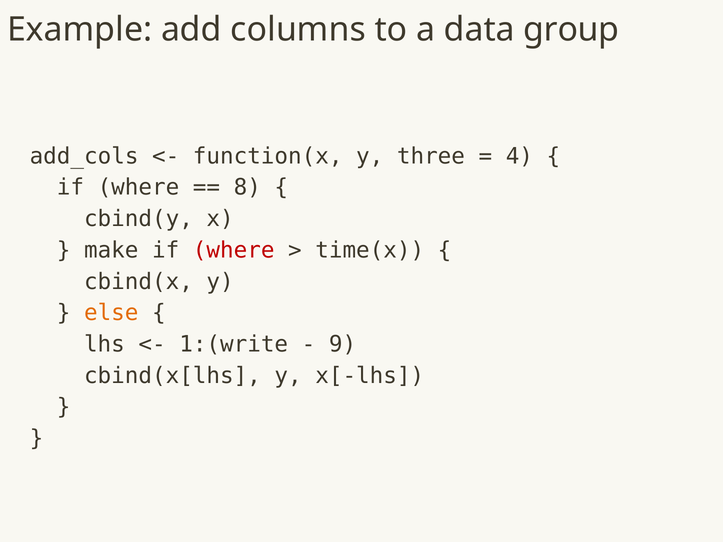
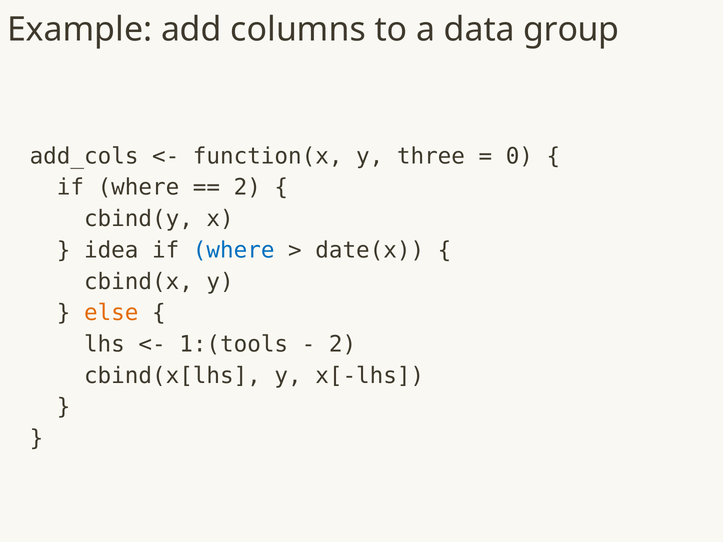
4: 4 -> 0
8 at (247, 188): 8 -> 2
make: make -> idea
where at (234, 250) colour: red -> blue
time(x: time(x -> date(x
1:(write: 1:(write -> 1:(tools
9 at (342, 344): 9 -> 2
